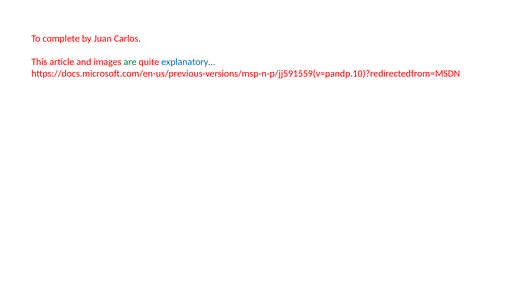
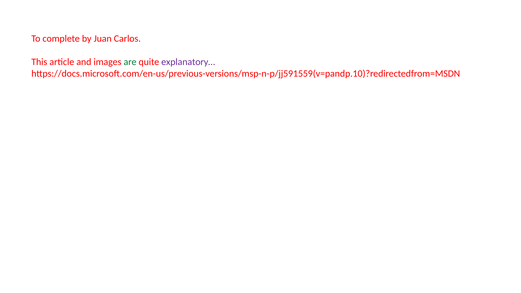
explanatory… colour: blue -> purple
